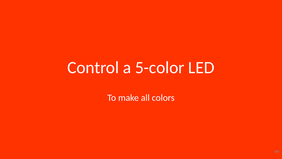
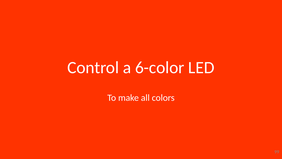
5-color: 5-color -> 6-color
